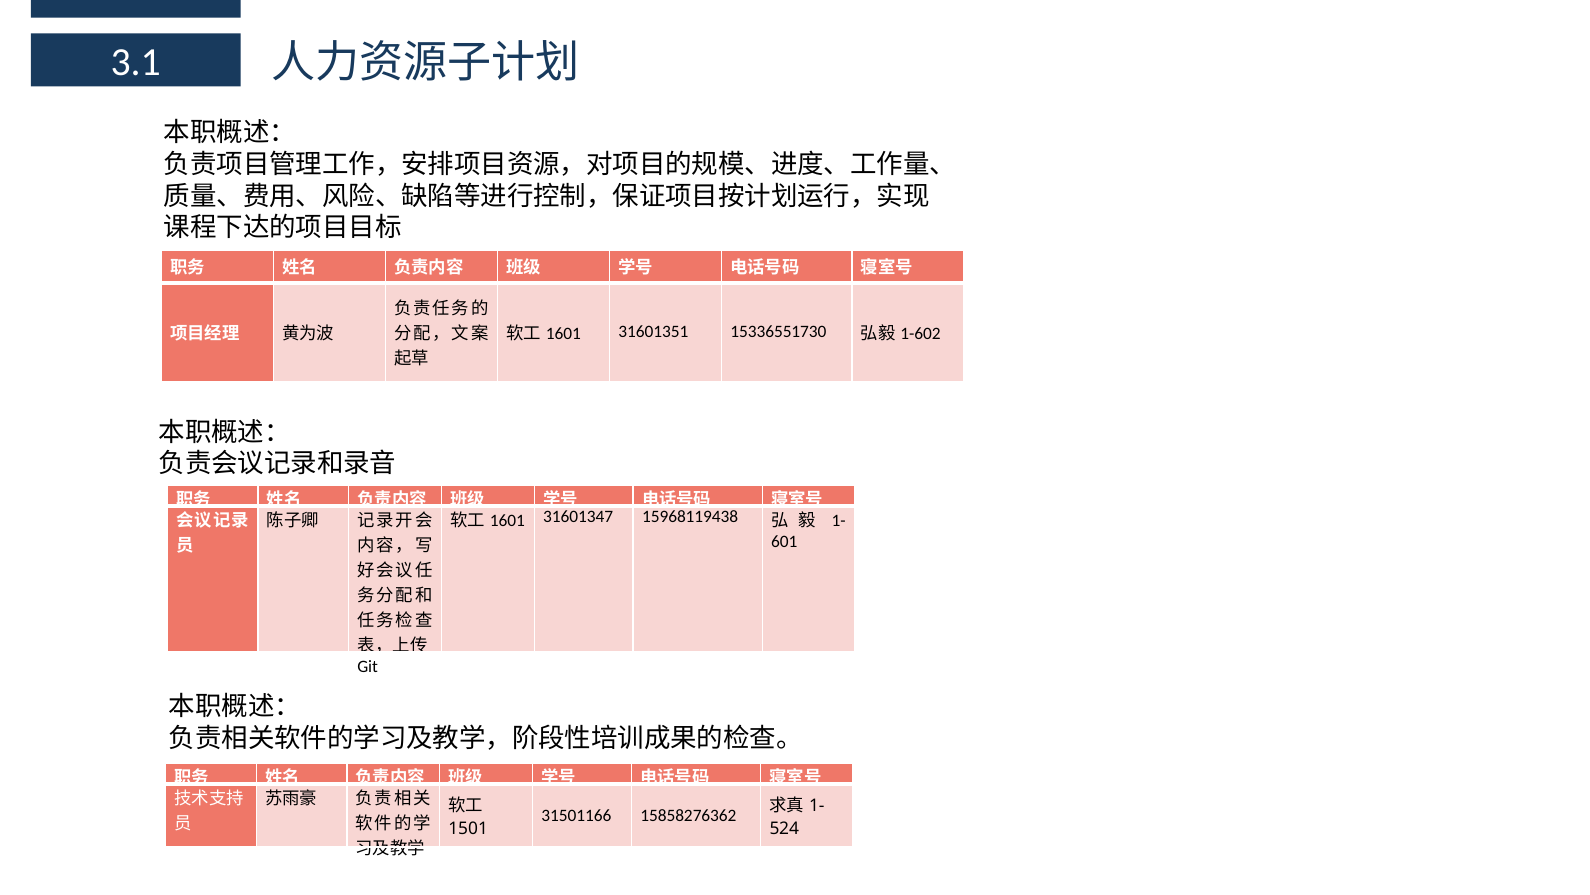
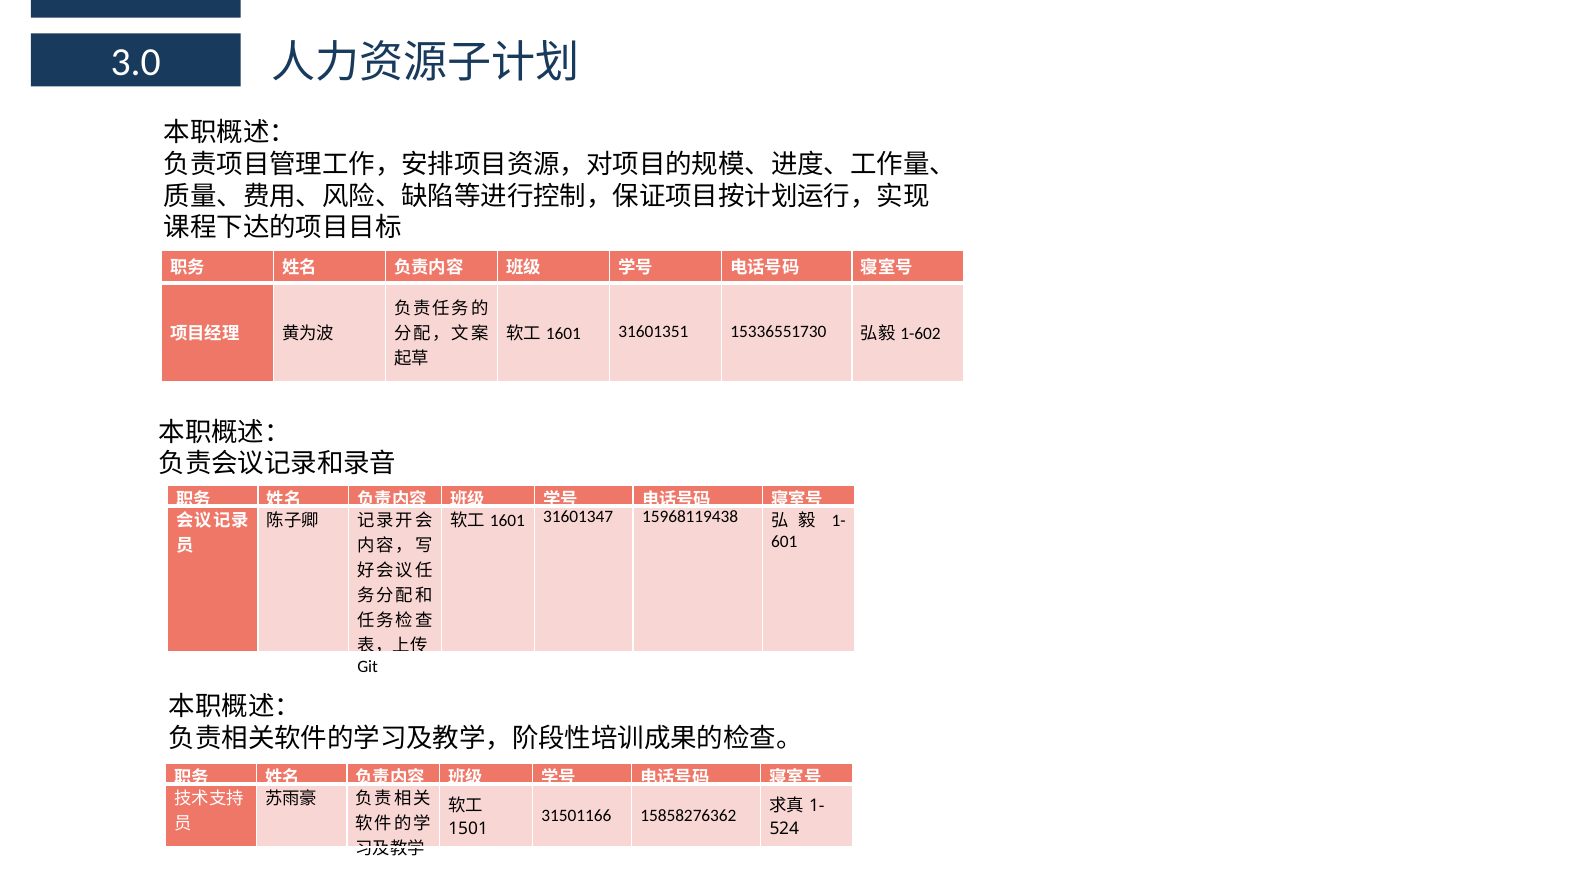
3.1: 3.1 -> 3.0
